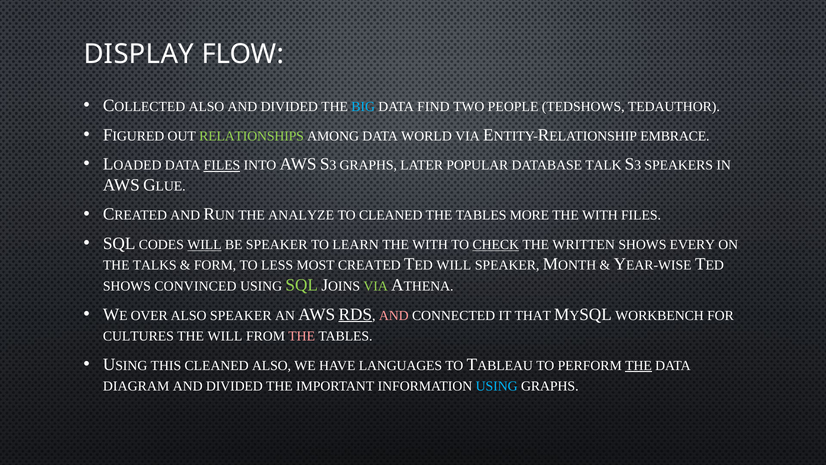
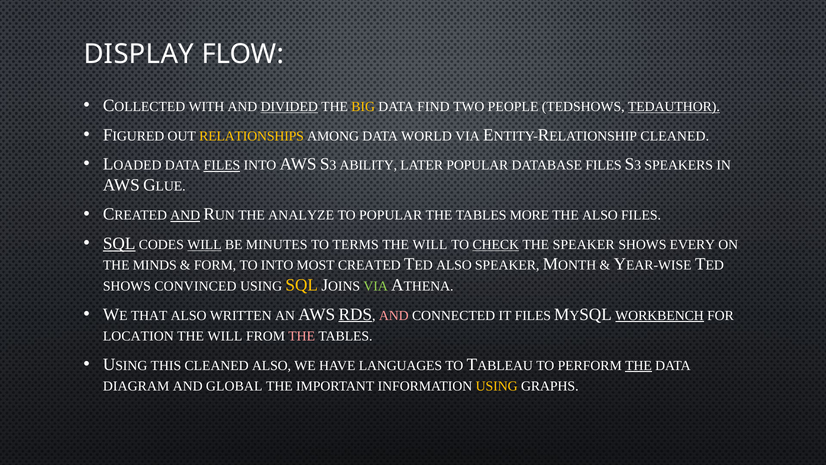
ALSO at (206, 107): ALSO -> WITH
DIVIDED at (289, 107) underline: none -> present
BIG colour: light blue -> yellow
TEDAUTHOR underline: none -> present
RELATIONSHIPS colour: light green -> yellow
EMBRACE at (675, 136): EMBRACE -> CLEANED
GRAPHS at (368, 165): GRAPHS -> ABILITY
DATABASE TALK: TALK -> FILES
AND at (185, 215) underline: none -> present
TO CLEANED: CLEANED -> POPULAR
WITH at (600, 215): WITH -> ALSO
SQL at (119, 243) underline: none -> present
BE SPEAKER: SPEAKER -> MINUTES
LEARN: LEARN -> TERMS
WITH at (430, 245): WITH -> WILL
THE WRITTEN: WRITTEN -> SPEAKER
TALKS: TALKS -> MINDS
TO LESS: LESS -> INTO
WILL at (454, 265): WILL -> ALSO
SQL at (302, 285) colour: light green -> yellow
OVER: OVER -> THAT
ALSO SPEAKER: SPEAKER -> WRITTEN
IT THAT: THAT -> FILES
WORKBENCH underline: none -> present
CULTURES: CULTURES -> LOCATION
DIVIDED at (234, 386): DIVIDED -> GLOBAL
USING at (497, 386) colour: light blue -> yellow
